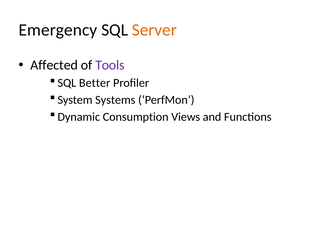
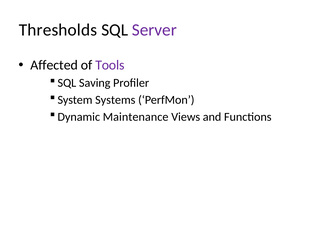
Emergency: Emergency -> Thresholds
Server colour: orange -> purple
Better: Better -> Saving
Consumption: Consumption -> Maintenance
